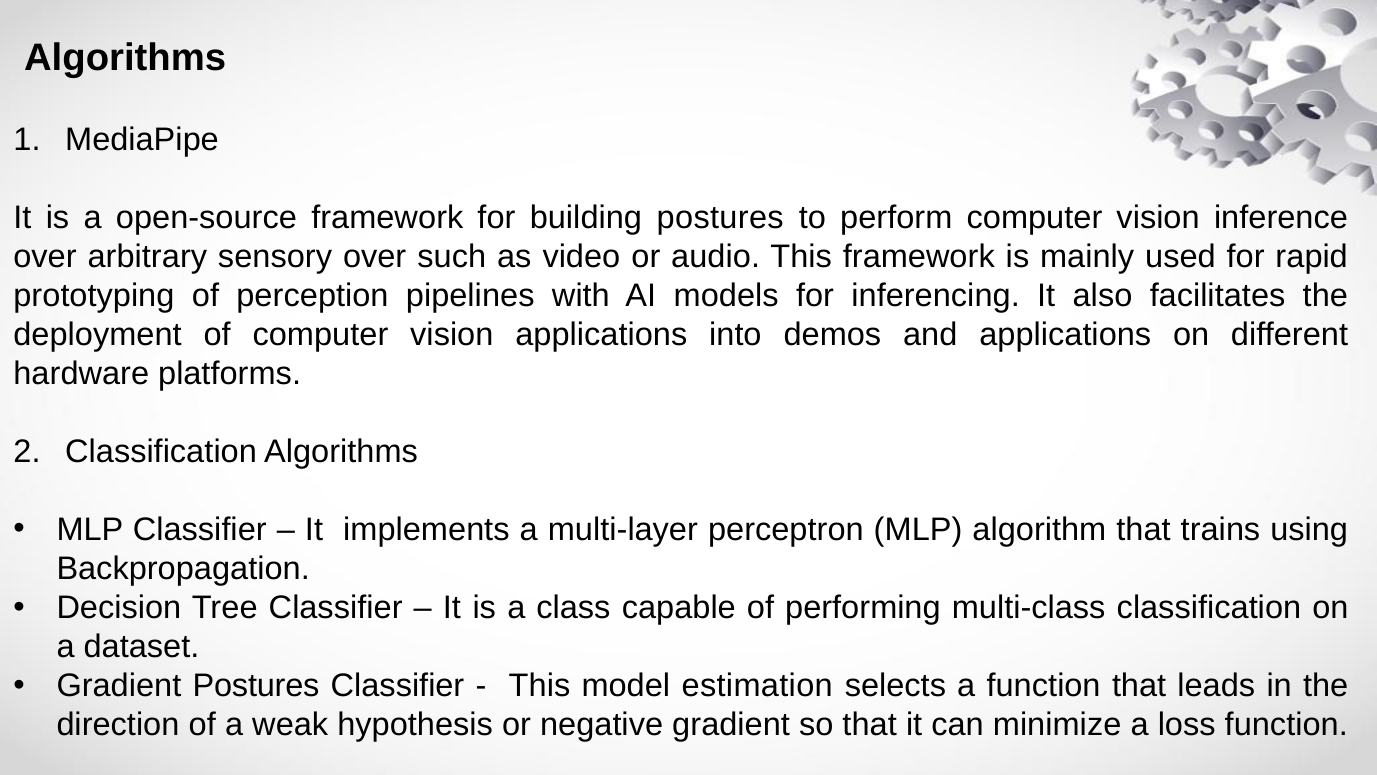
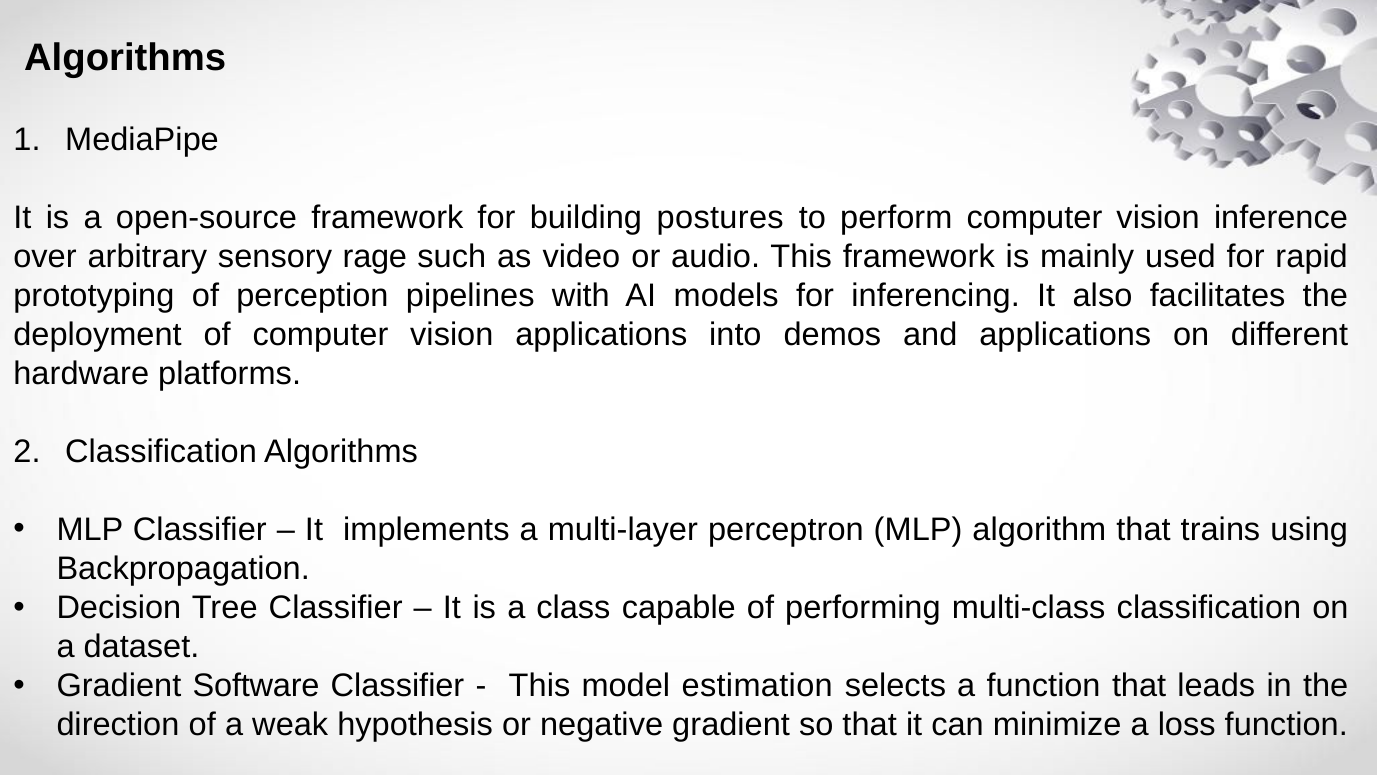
sensory over: over -> rage
Gradient Postures: Postures -> Software
